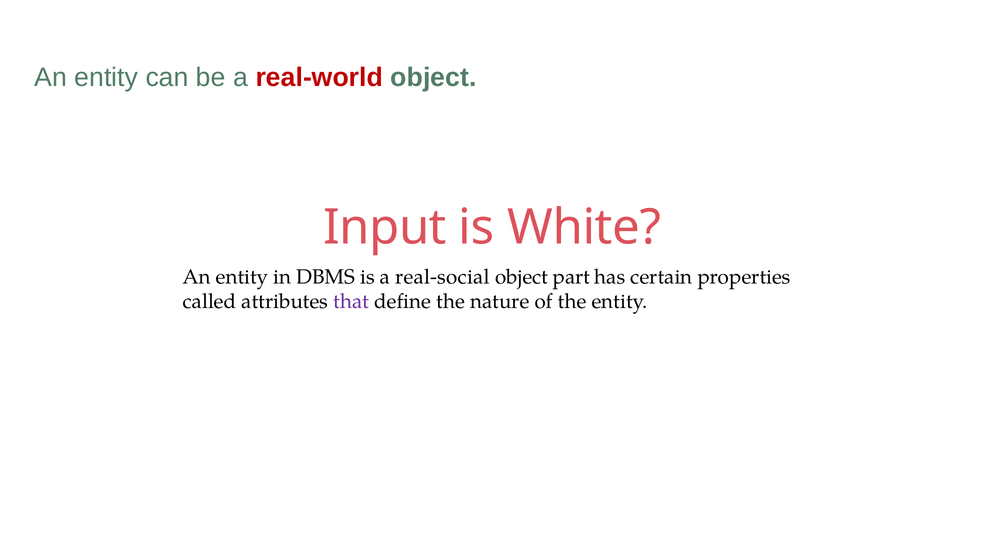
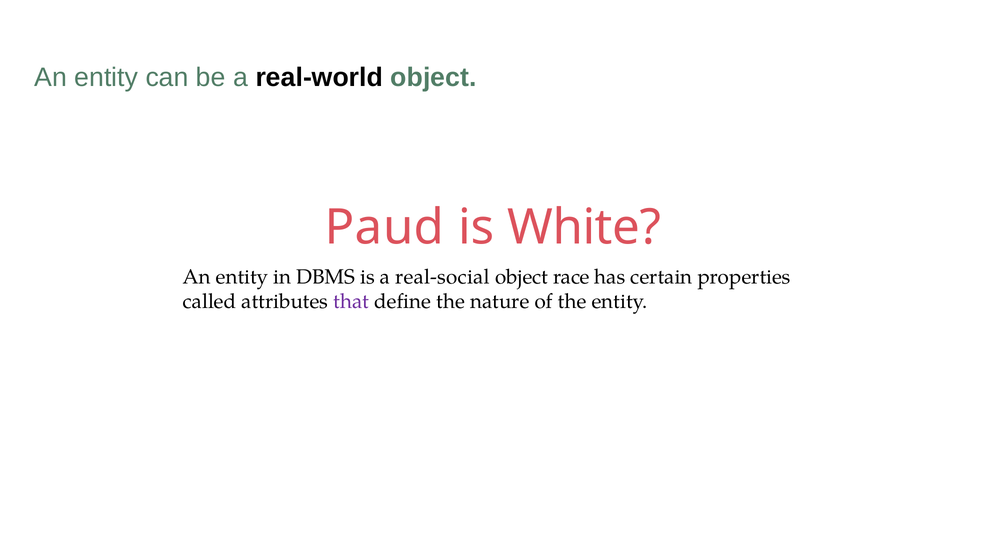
real-world colour: red -> black
Input: Input -> Paud
part: part -> race
